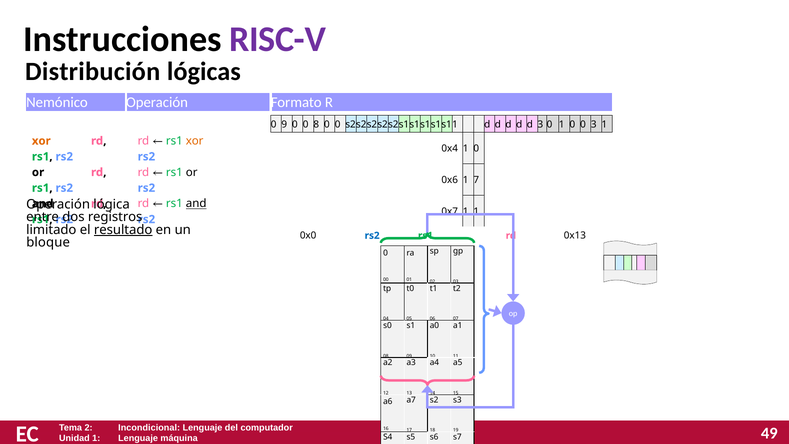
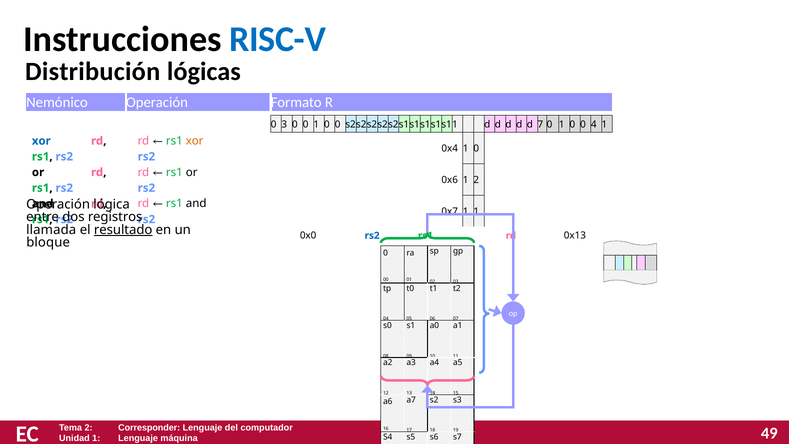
RISC-V colour: purple -> blue
9: 9 -> 3
0 0 8: 8 -> 1
d 3: 3 -> 7
0 3: 3 -> 4
xor at (41, 141) colour: orange -> blue
1 7: 7 -> 2
and at (196, 204) underline: present -> none
limitado: limitado -> llamada
Incondicional: Incondicional -> Corresponder
